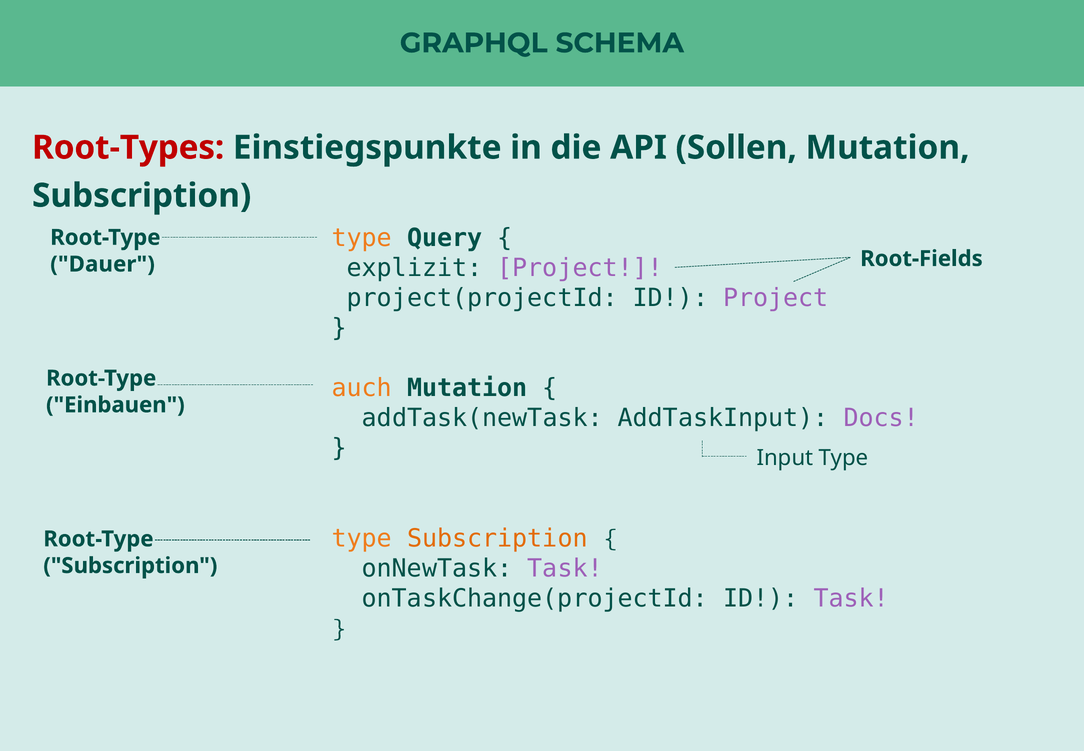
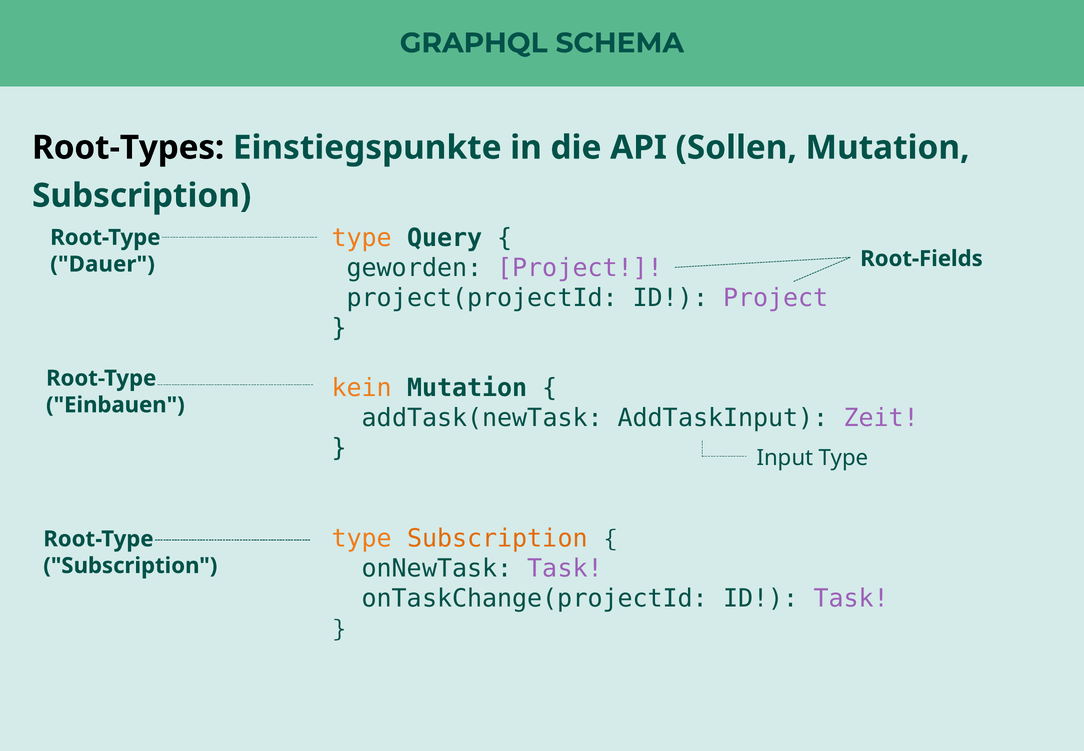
Root-Types colour: red -> black
explizit: explizit -> geworden
auch: auch -> kein
Docs: Docs -> Zeit
